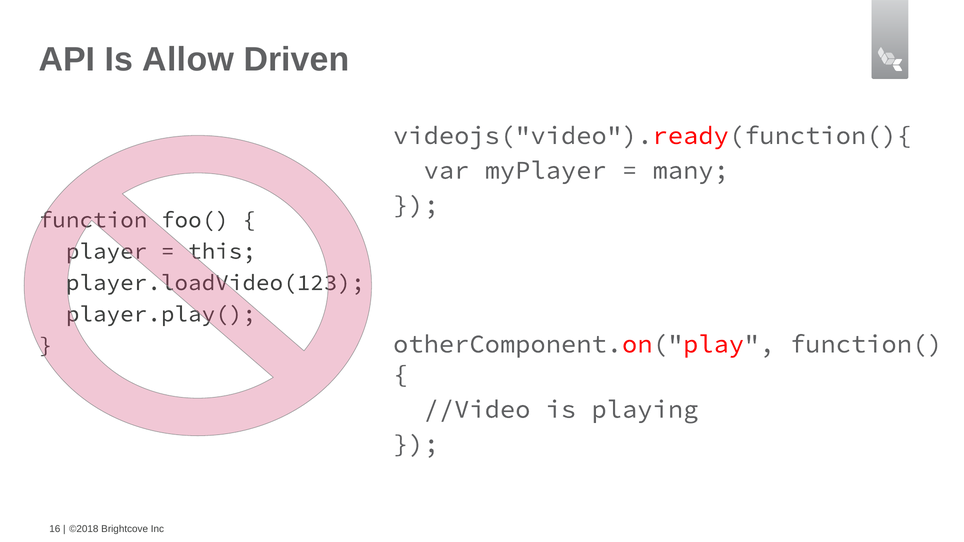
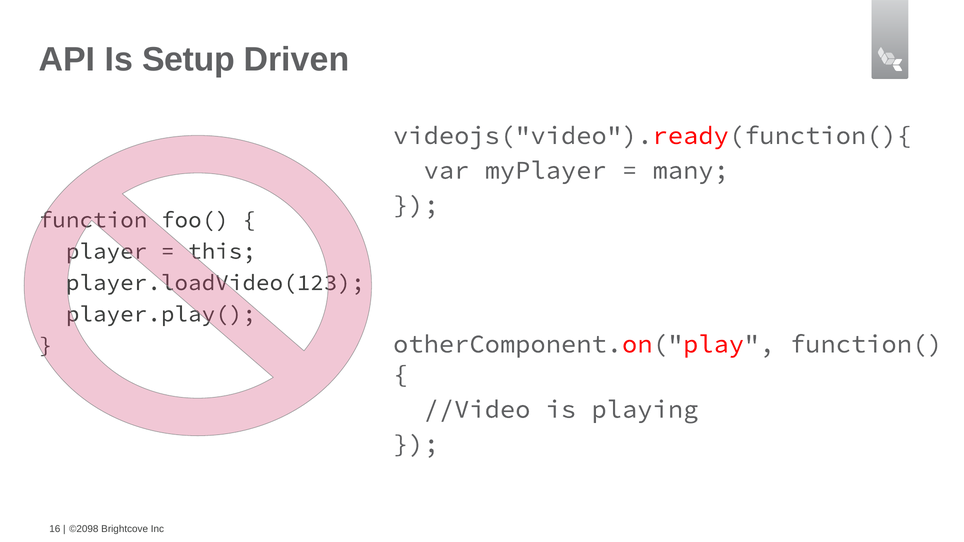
Allow: Allow -> Setup
©2018: ©2018 -> ©2098
